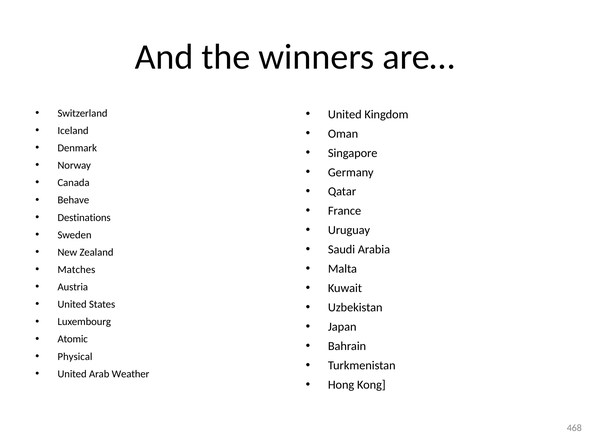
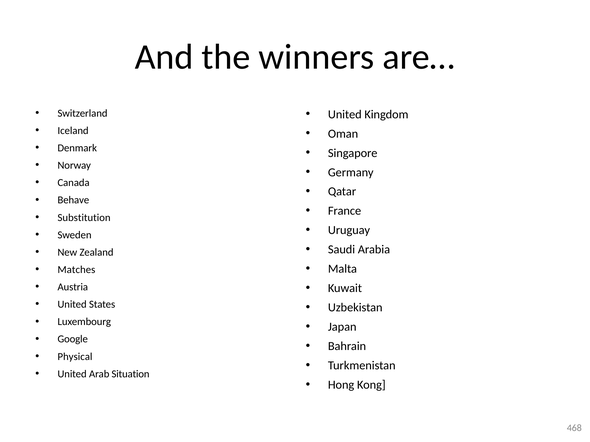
Destinations: Destinations -> Substitution
Atomic: Atomic -> Google
Weather: Weather -> Situation
